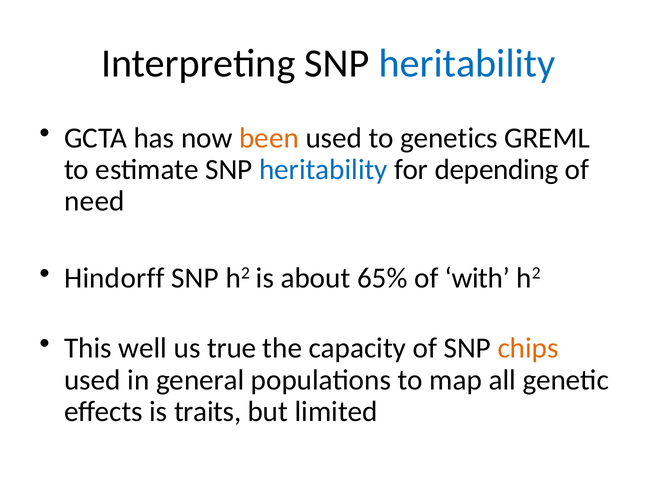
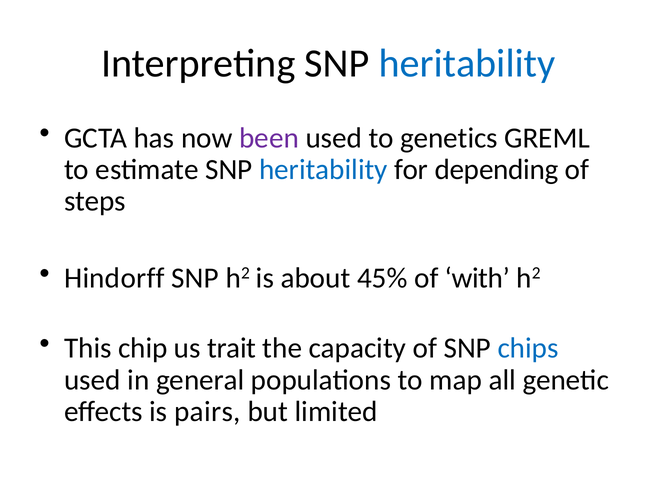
been colour: orange -> purple
need: need -> steps
65%: 65% -> 45%
well: well -> chip
true: true -> trait
chips colour: orange -> blue
traits: traits -> pairs
